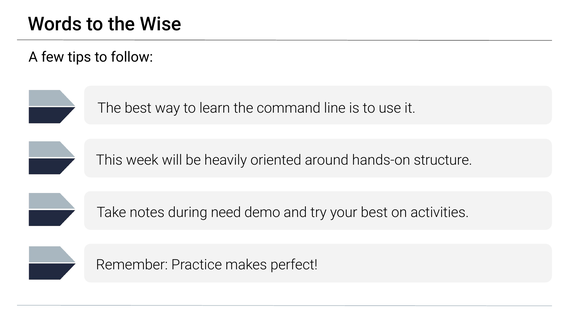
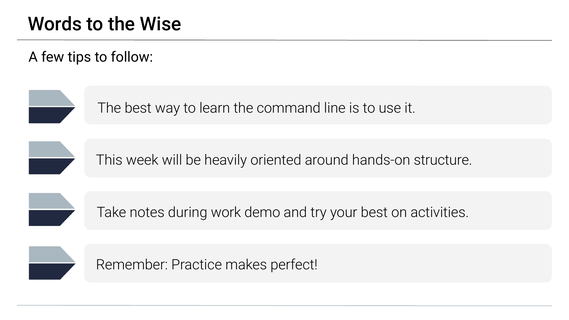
need: need -> work
